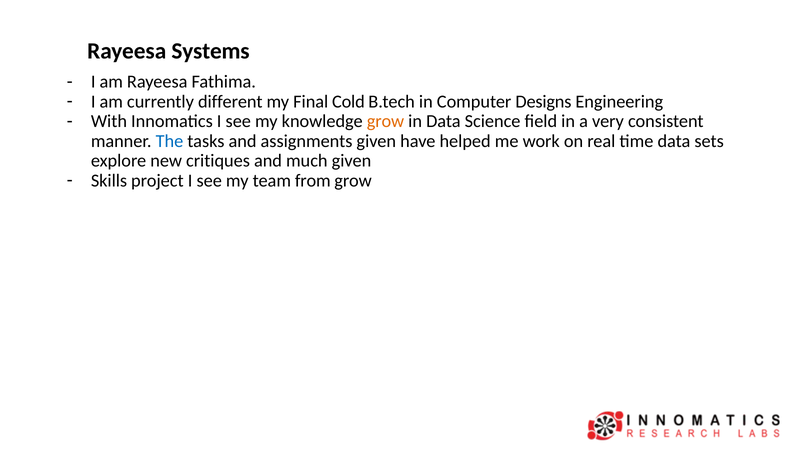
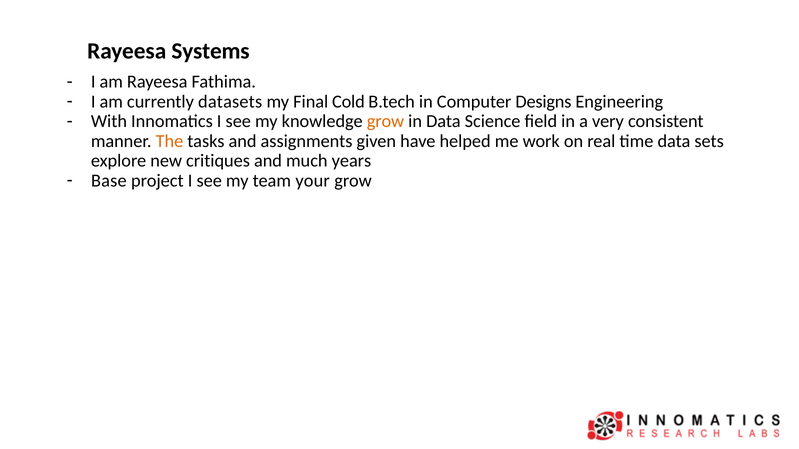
different: different -> datasets
The colour: blue -> orange
much given: given -> years
Skills: Skills -> Base
from: from -> your
